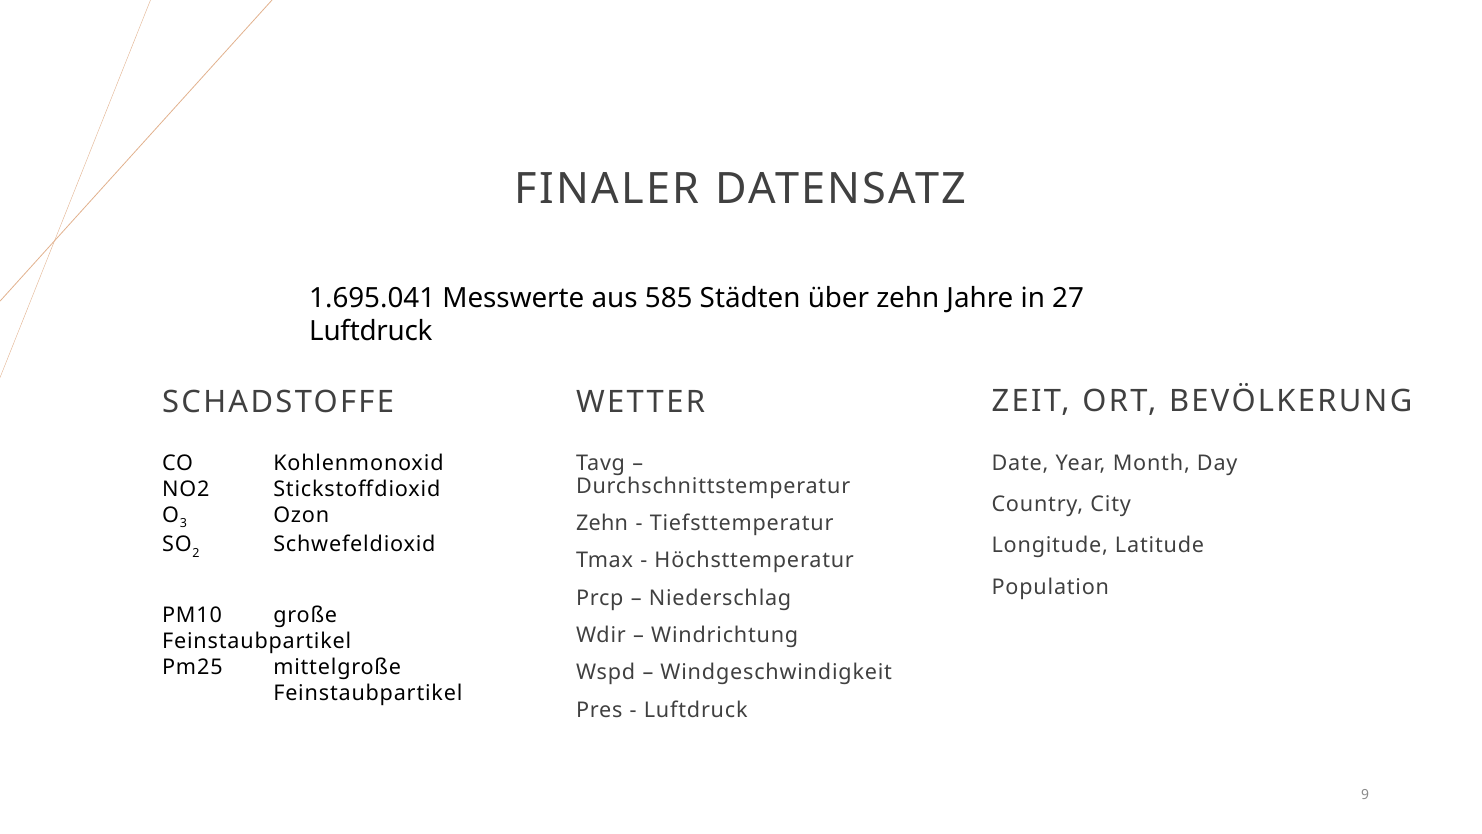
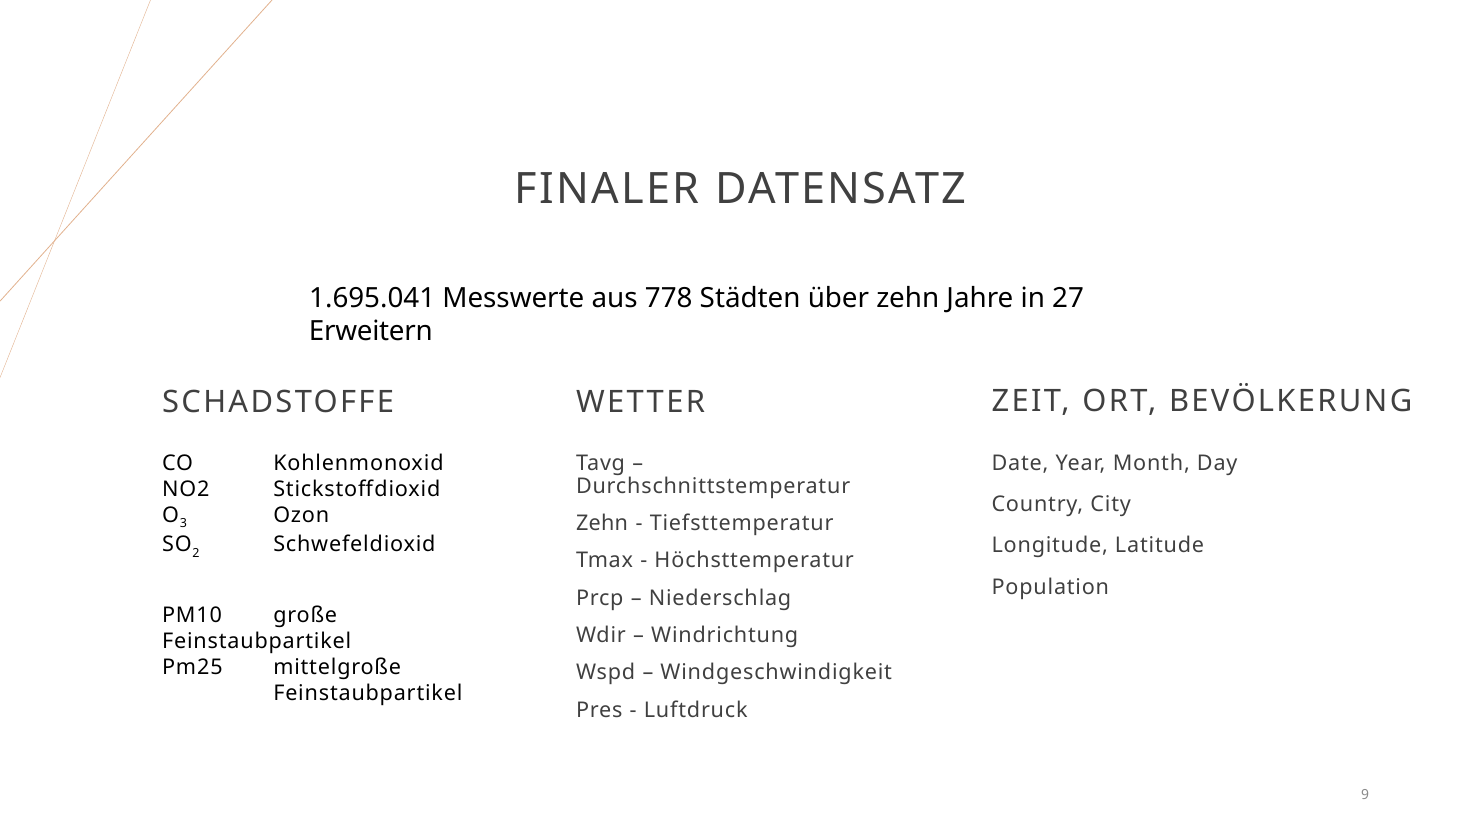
585: 585 -> 778
Luftdruck at (371, 331): Luftdruck -> Erweitern
